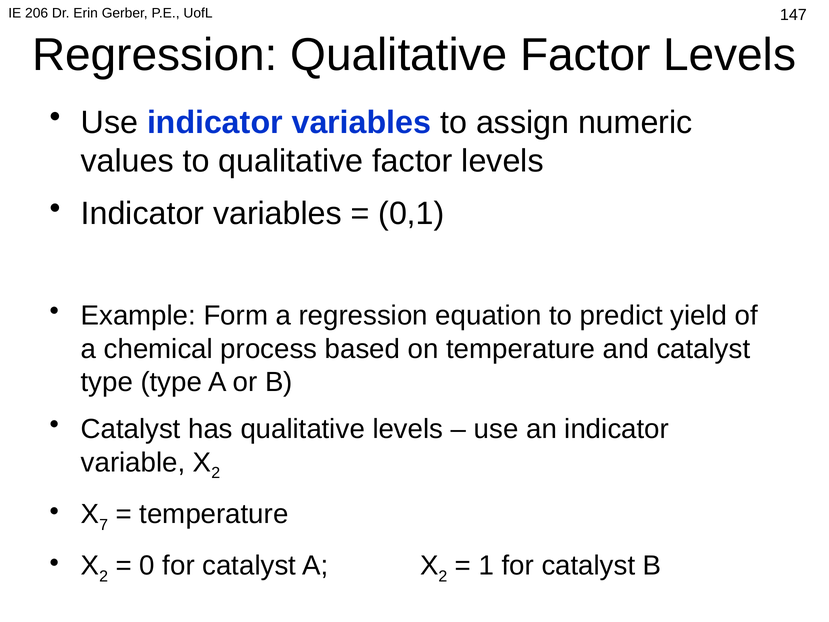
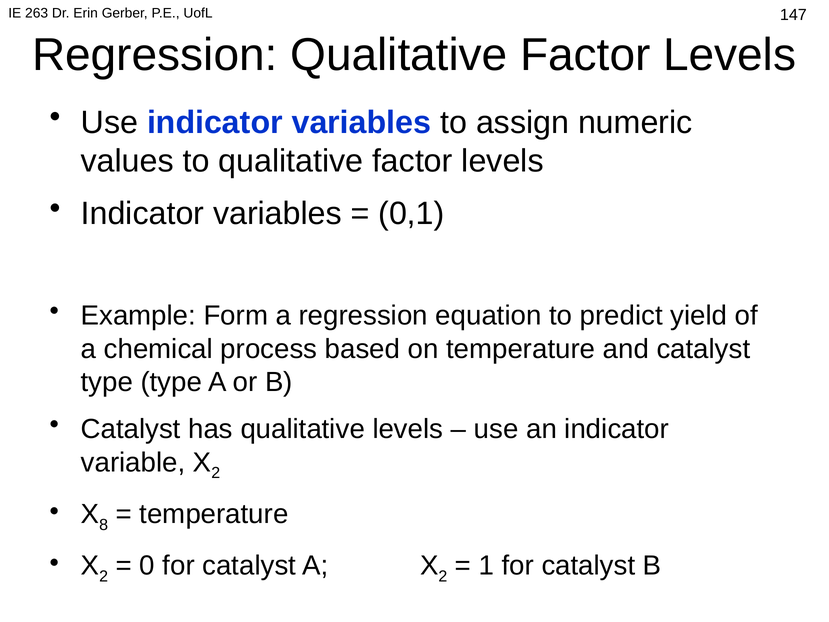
206: 206 -> 263
7: 7 -> 8
